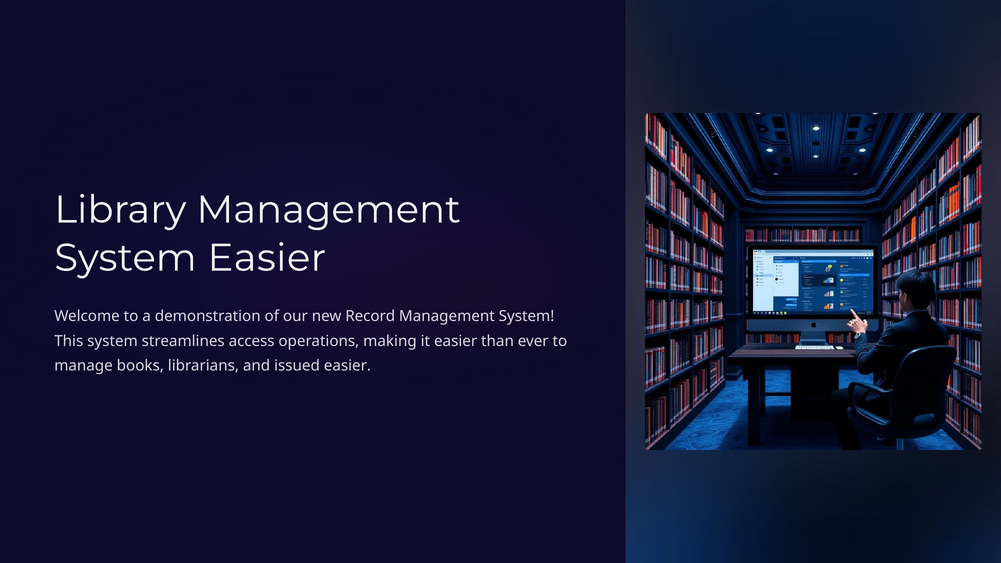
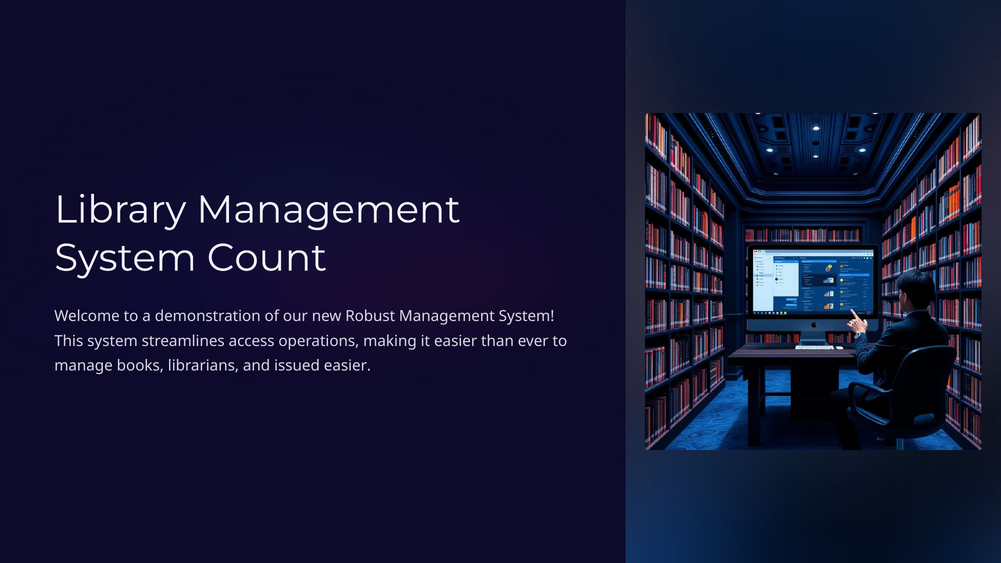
System Easier: Easier -> Count
Record: Record -> Robust
